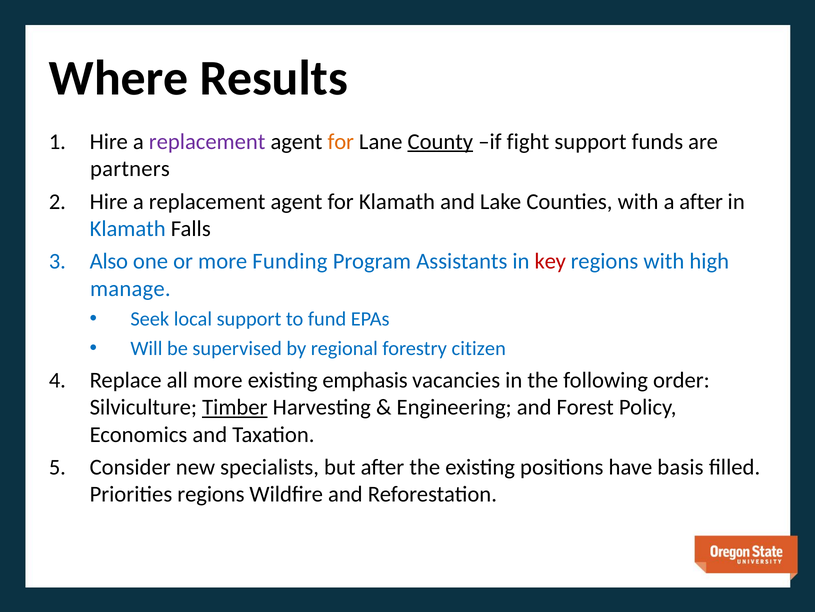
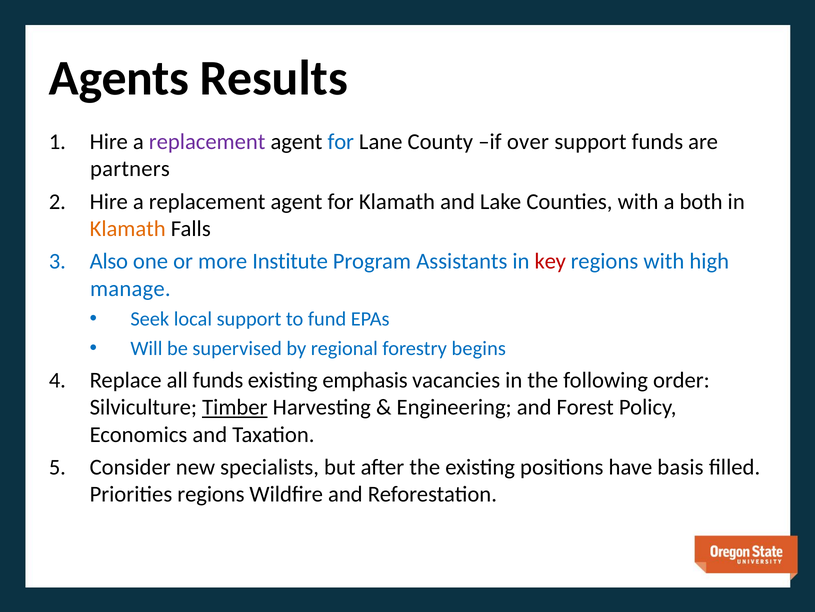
Where: Where -> Agents
for at (341, 142) colour: orange -> blue
County underline: present -> none
fight: fight -> over
a after: after -> both
Klamath at (128, 228) colour: blue -> orange
Funding: Funding -> Institute
citizen: citizen -> begins
all more: more -> funds
